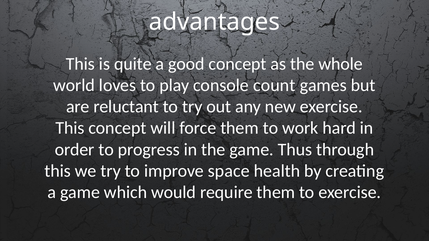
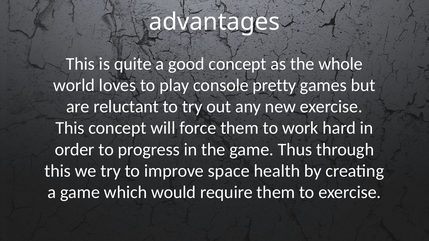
count: count -> pretty
